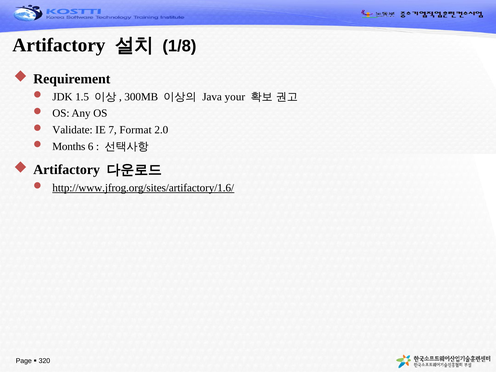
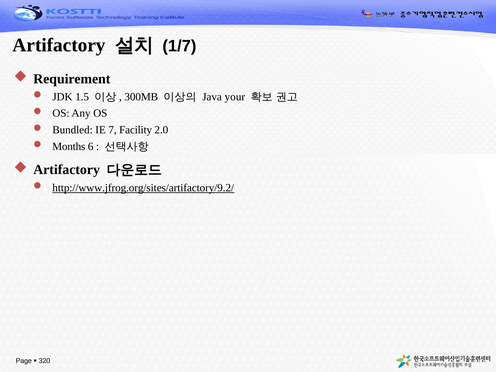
1/8: 1/8 -> 1/7
Validate: Validate -> Bundled
Format: Format -> Facility
http://www.jfrog.org/sites/artifactory/1.6/: http://www.jfrog.org/sites/artifactory/1.6/ -> http://www.jfrog.org/sites/artifactory/9.2/
